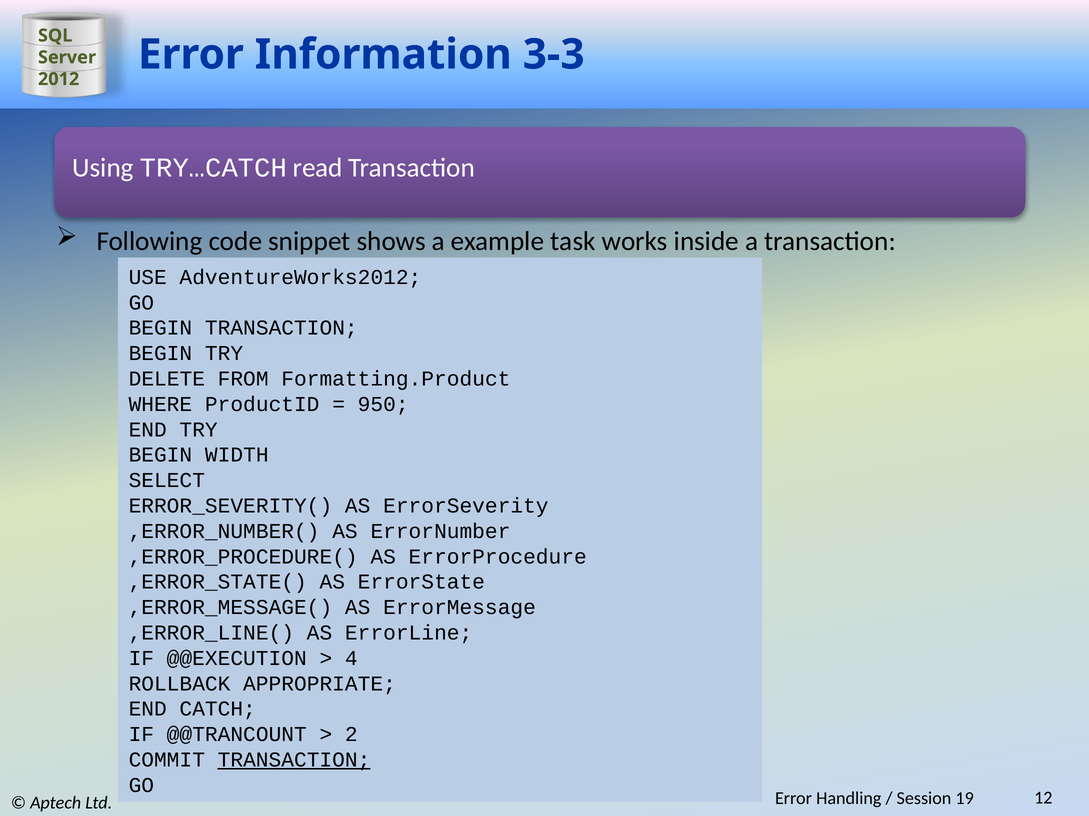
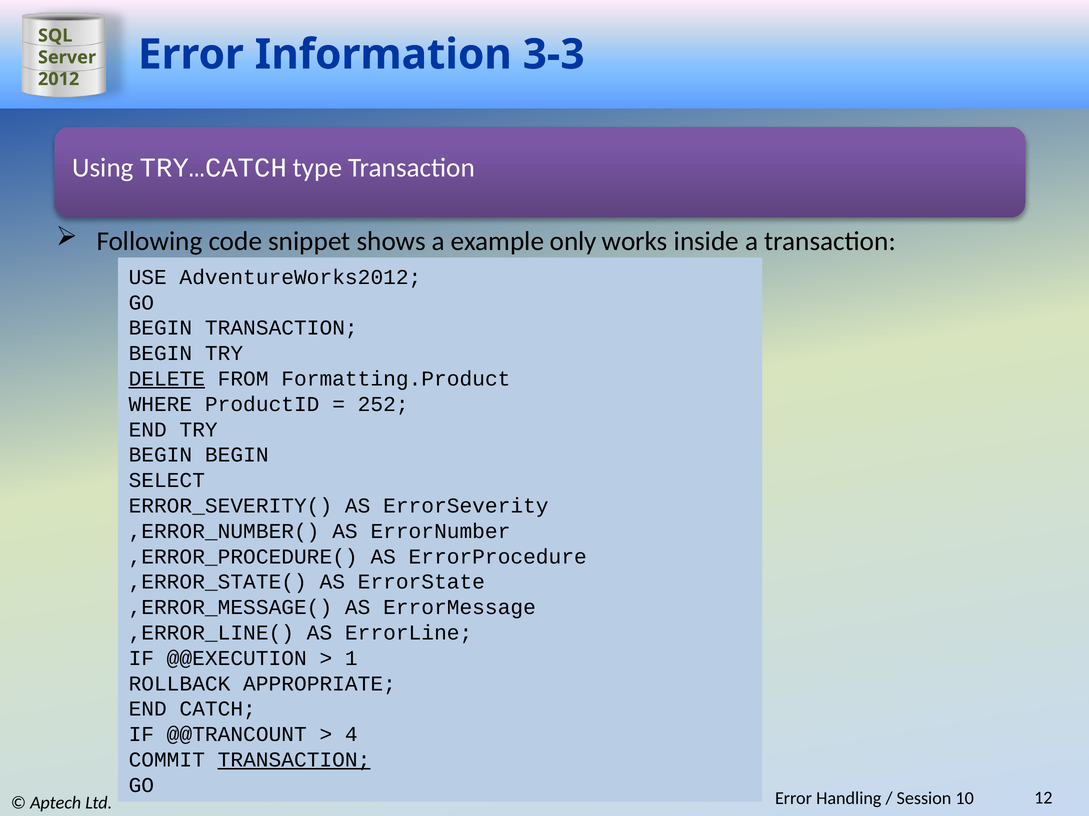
read: read -> type
task: task -> only
DELETE underline: none -> present
950: 950 -> 252
BEGIN WIDTH: WIDTH -> BEGIN
4: 4 -> 1
2: 2 -> 4
19: 19 -> 10
